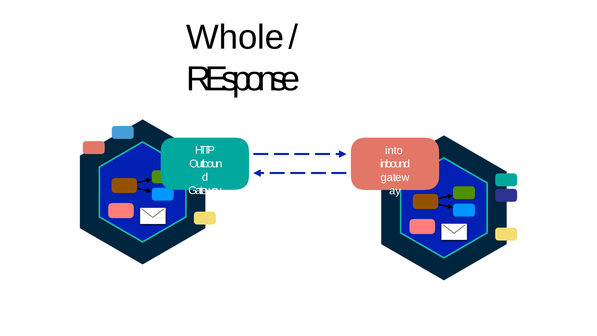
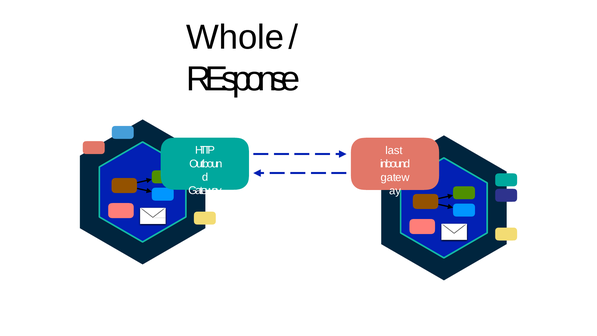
into: into -> last
